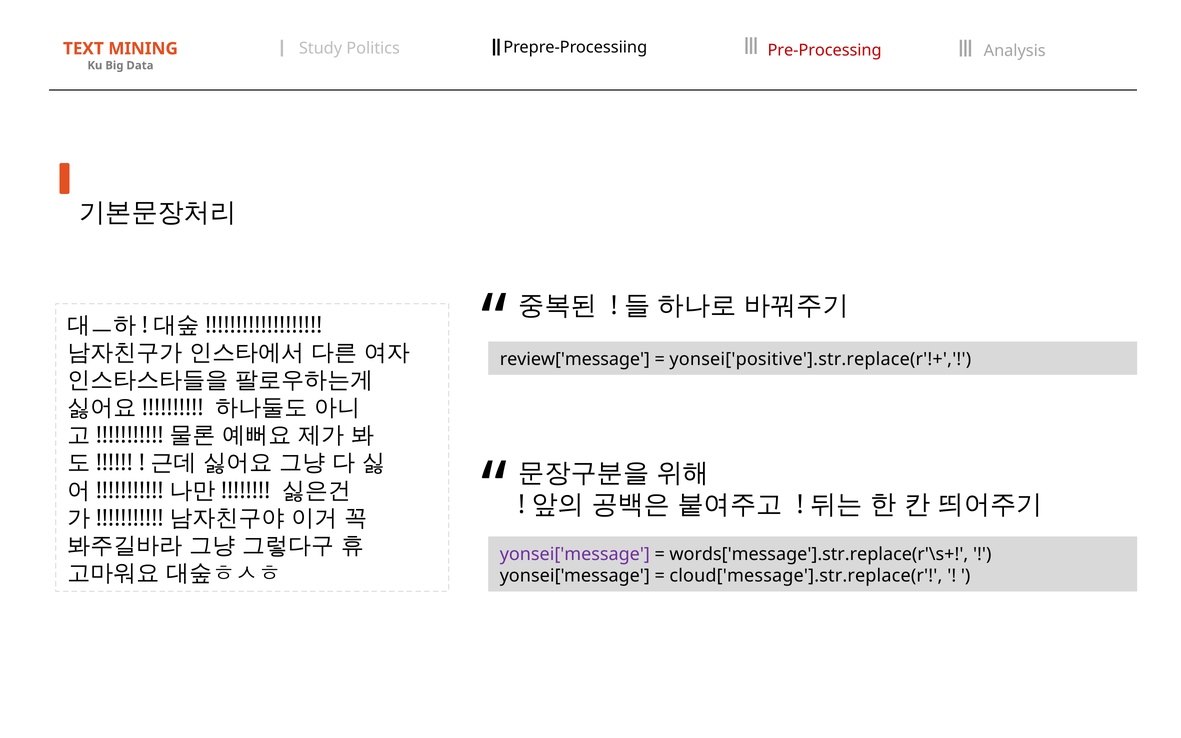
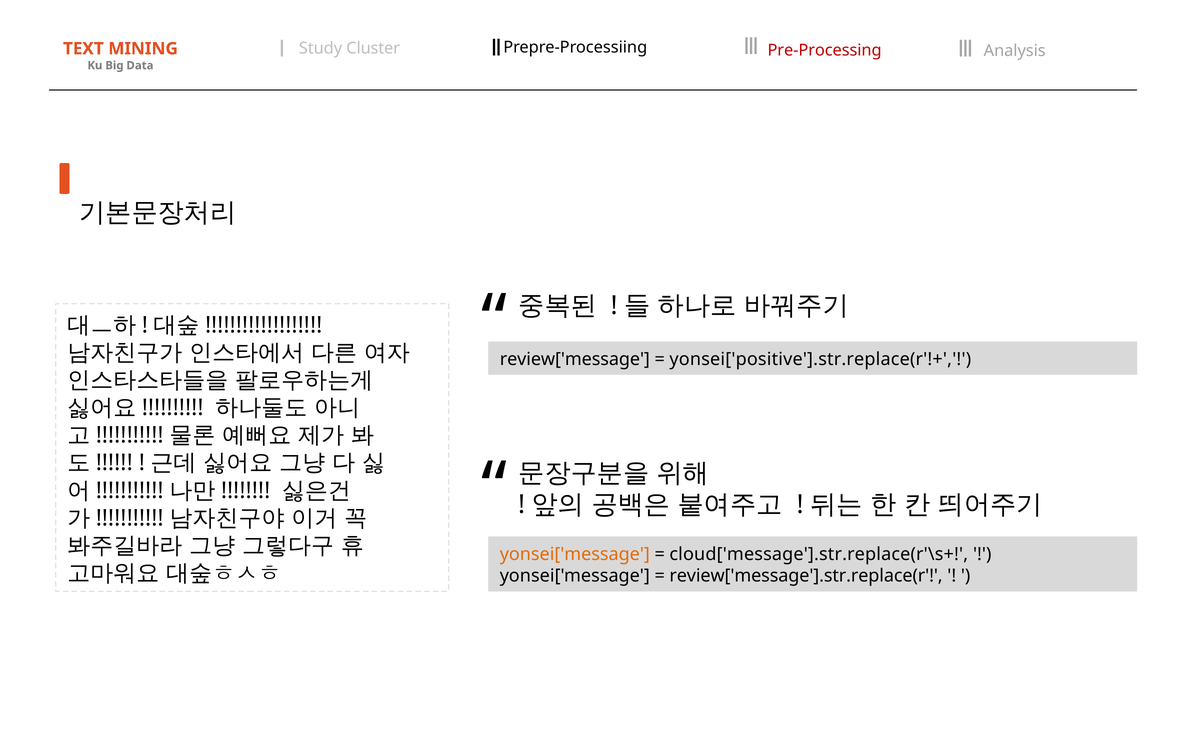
Politics: Politics -> Cluster
yonsei['message at (575, 554) colour: purple -> orange
words['message'].str.replace(r'\s+: words['message'].str.replace(r'\s+ -> cloud['message'].str.replace(r'\s+
cloud['message'].str.replace(r: cloud['message'].str.replace(r -> review['message'].str.replace(r
